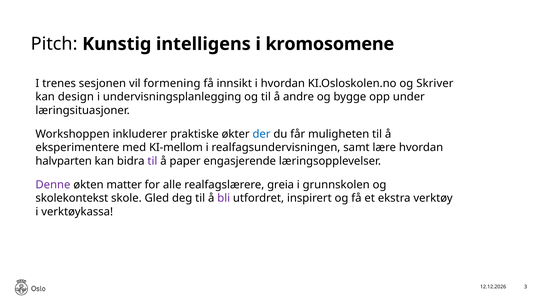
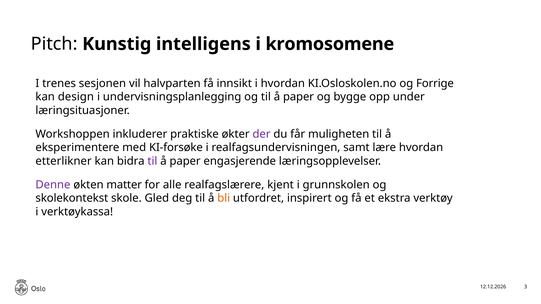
formening: formening -> halvparten
Skriver: Skriver -> Forrige
og til å andre: andre -> paper
der colour: blue -> purple
KI-mellom: KI-mellom -> KI-forsøke
halvparten: halvparten -> etterlikner
greia: greia -> kjent
bli colour: purple -> orange
